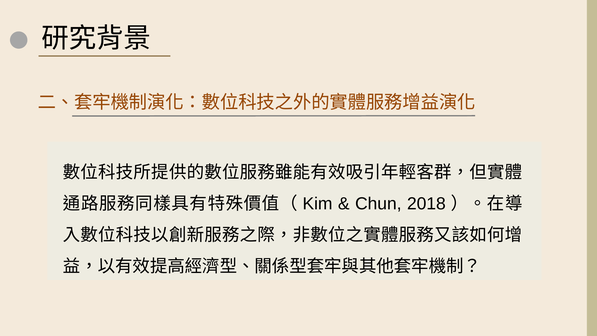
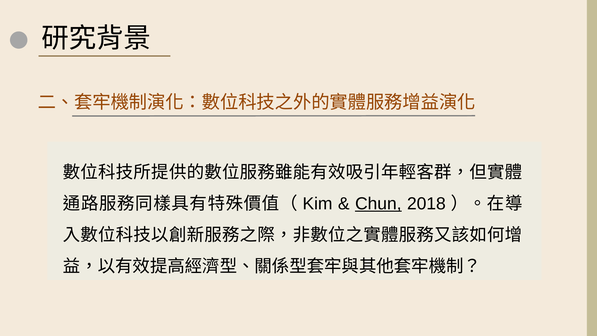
Chun underline: none -> present
